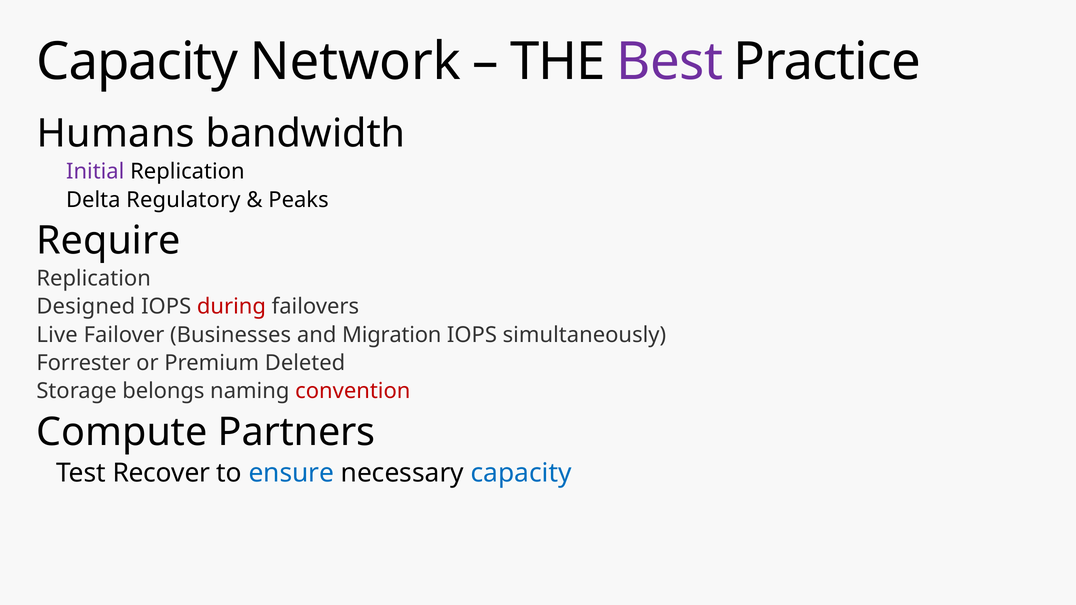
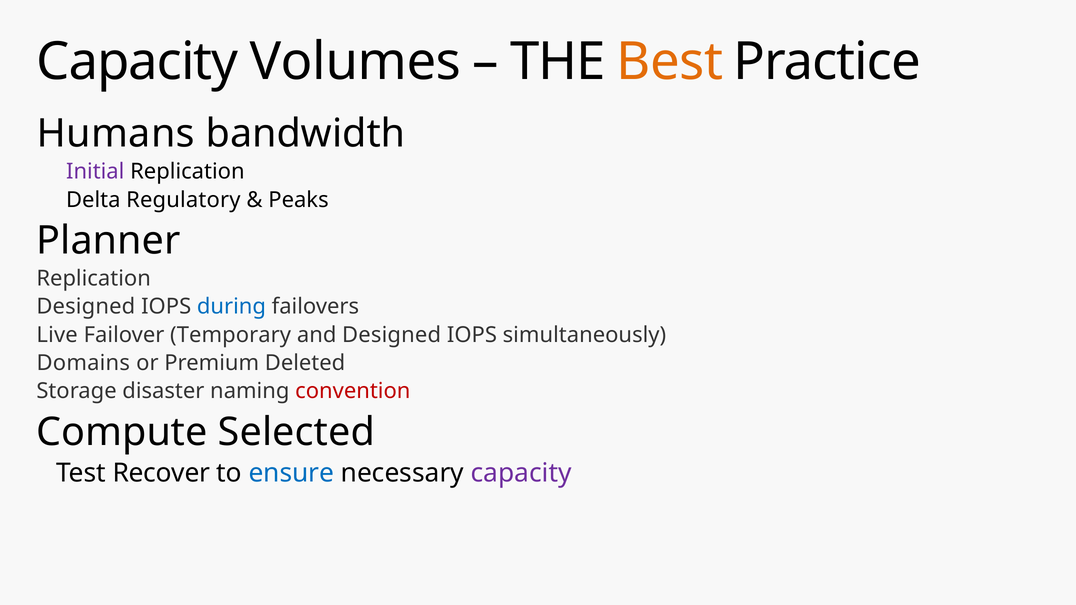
Network: Network -> Volumes
Best colour: purple -> orange
Require: Require -> Planner
during colour: red -> blue
Businesses: Businesses -> Temporary
and Migration: Migration -> Designed
Forrester: Forrester -> Domains
belongs: belongs -> disaster
Partners: Partners -> Selected
capacity at (521, 473) colour: blue -> purple
